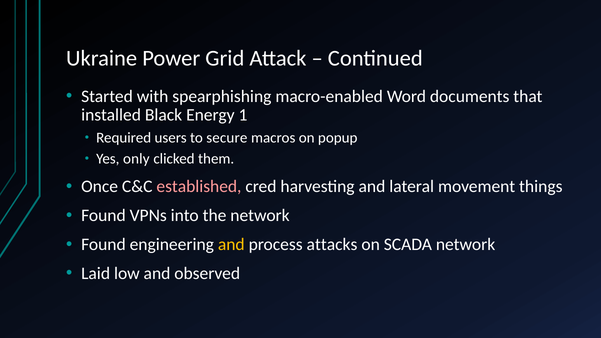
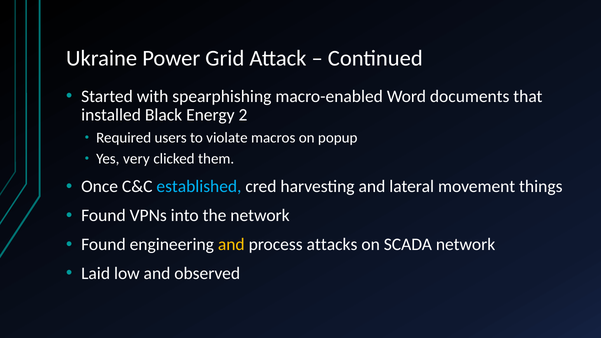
1: 1 -> 2
secure: secure -> violate
only: only -> very
established colour: pink -> light blue
